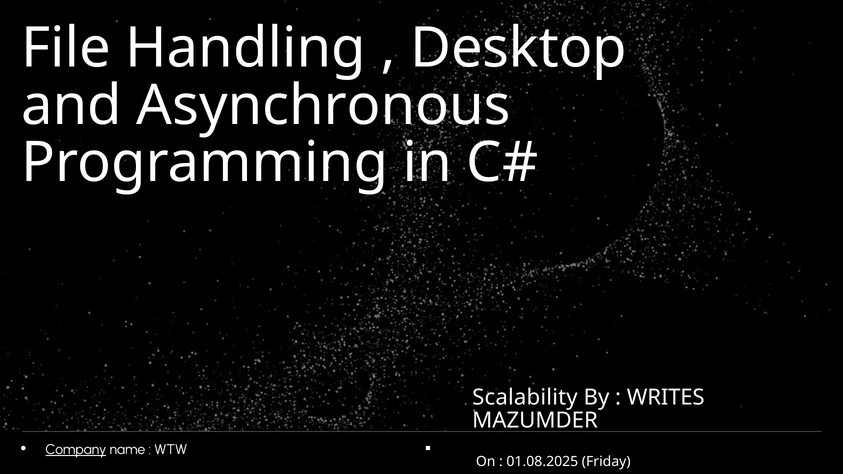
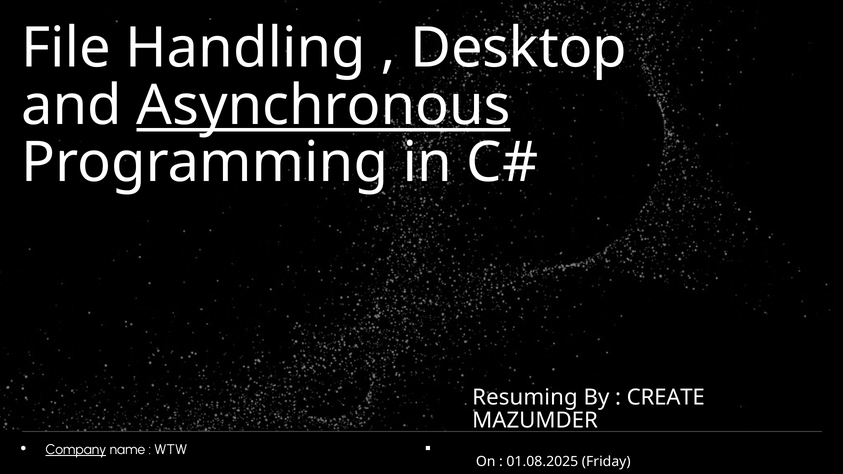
Asynchronous underline: none -> present
Scalability: Scalability -> Resuming
WRITES: WRITES -> CREATE
